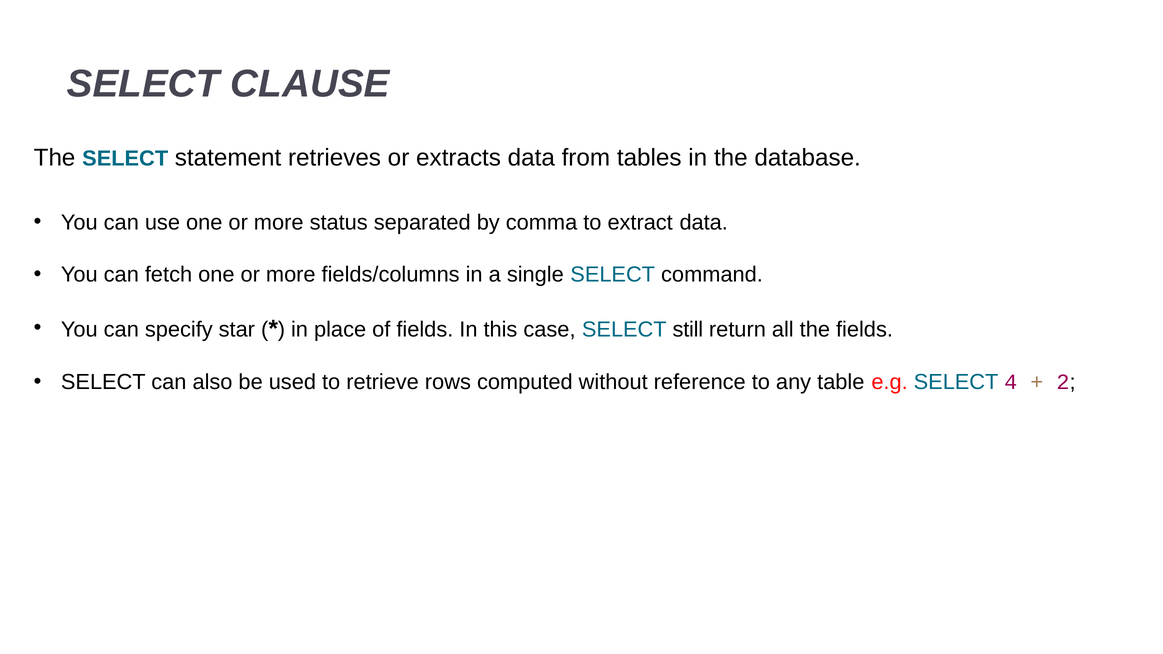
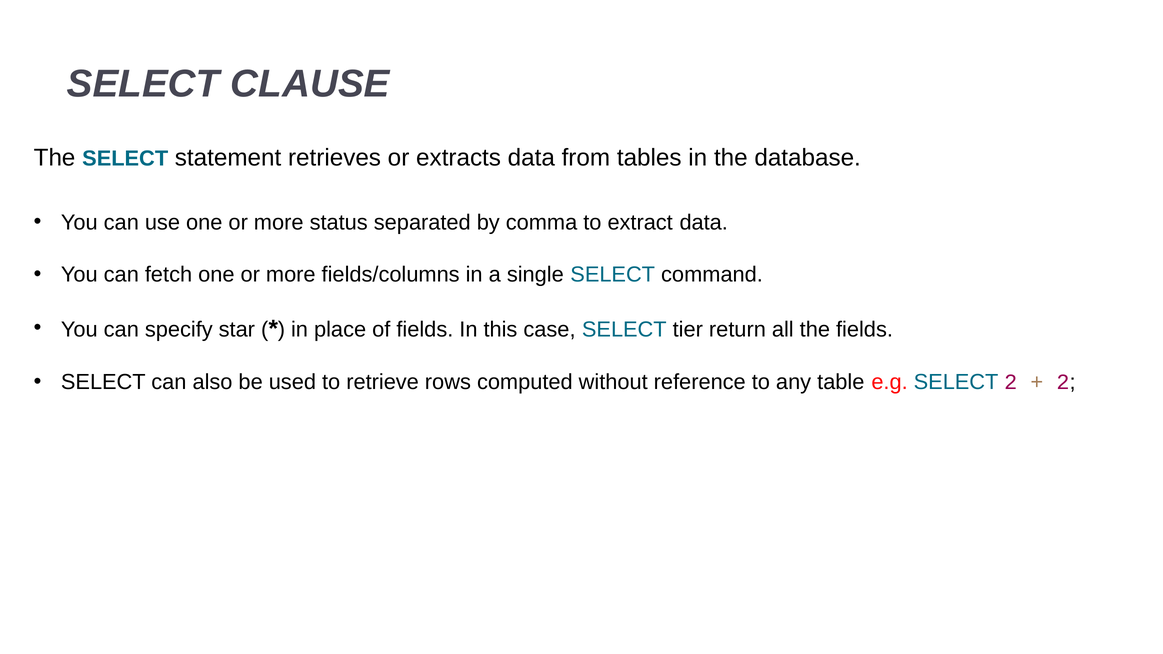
still: still -> tier
SELECT 4: 4 -> 2
